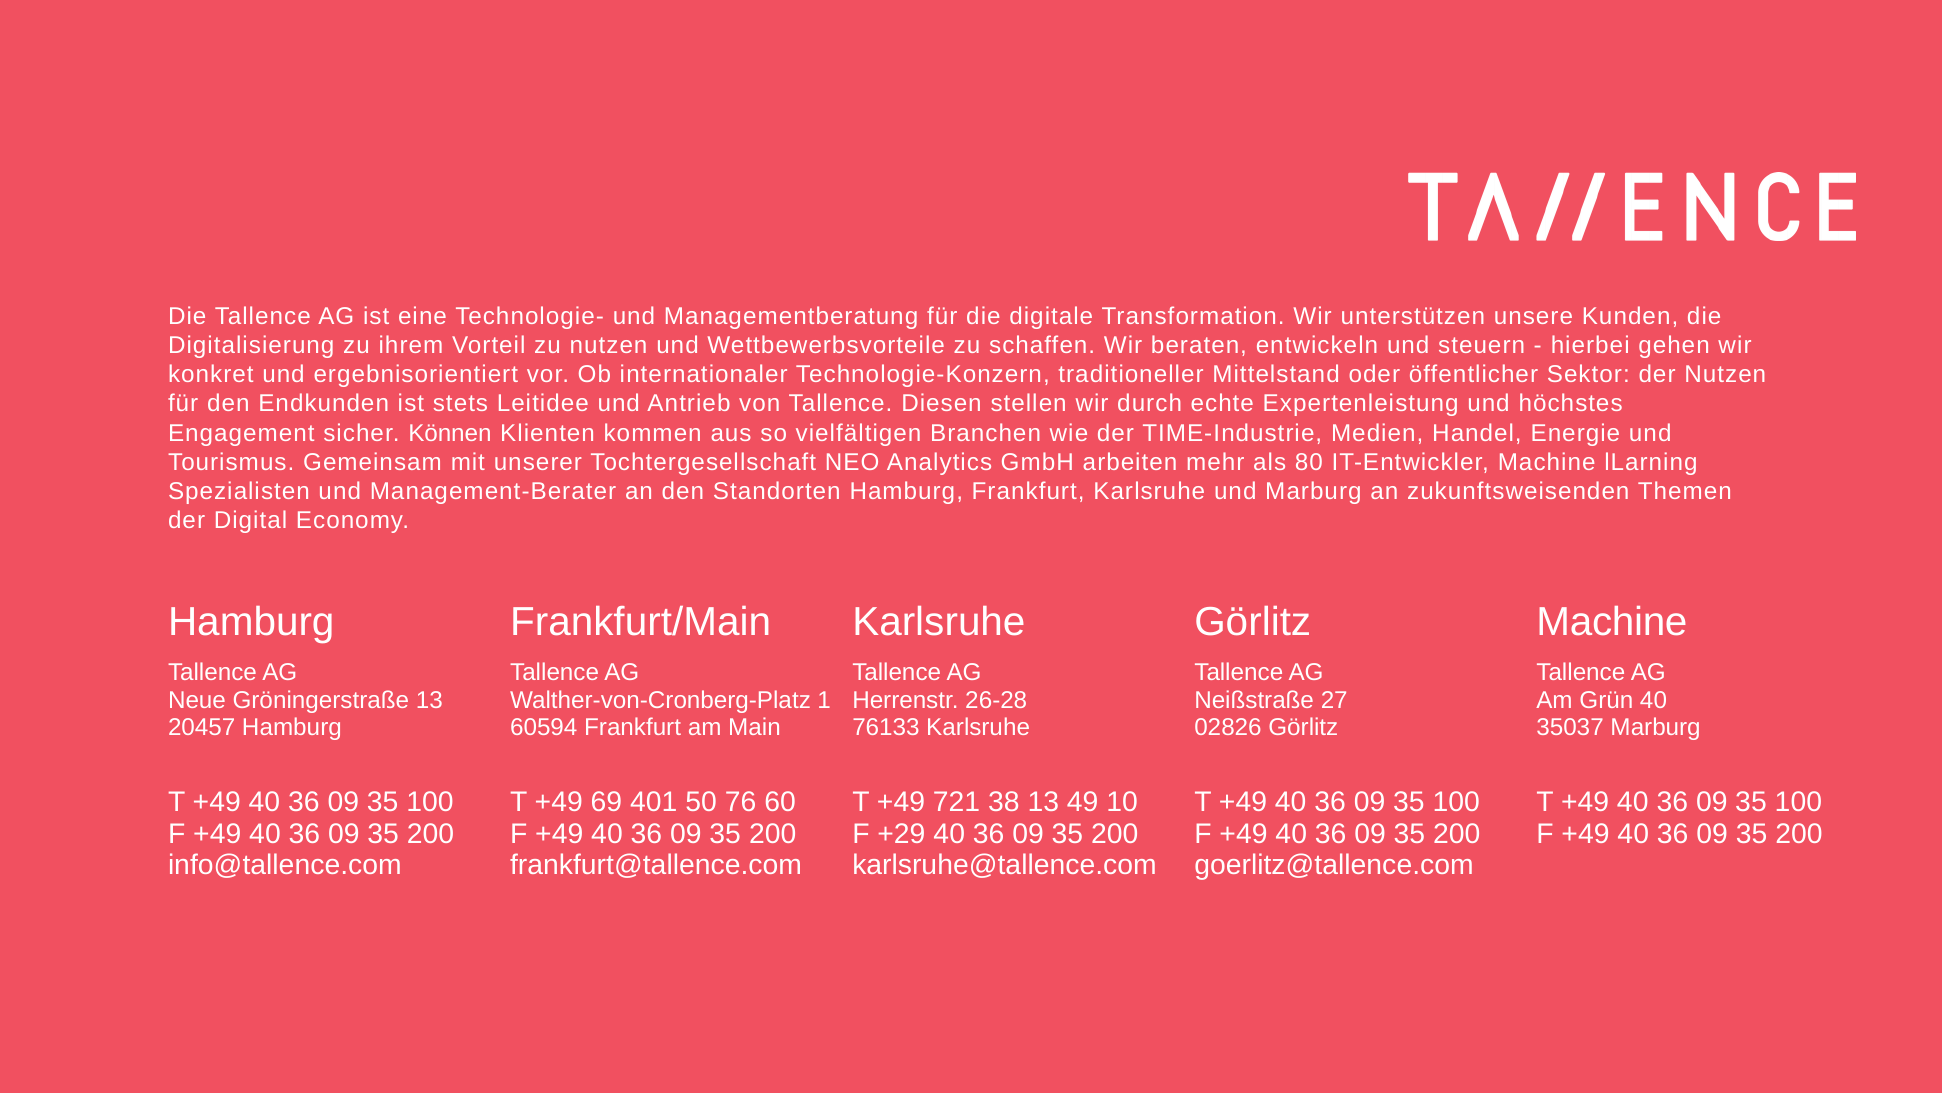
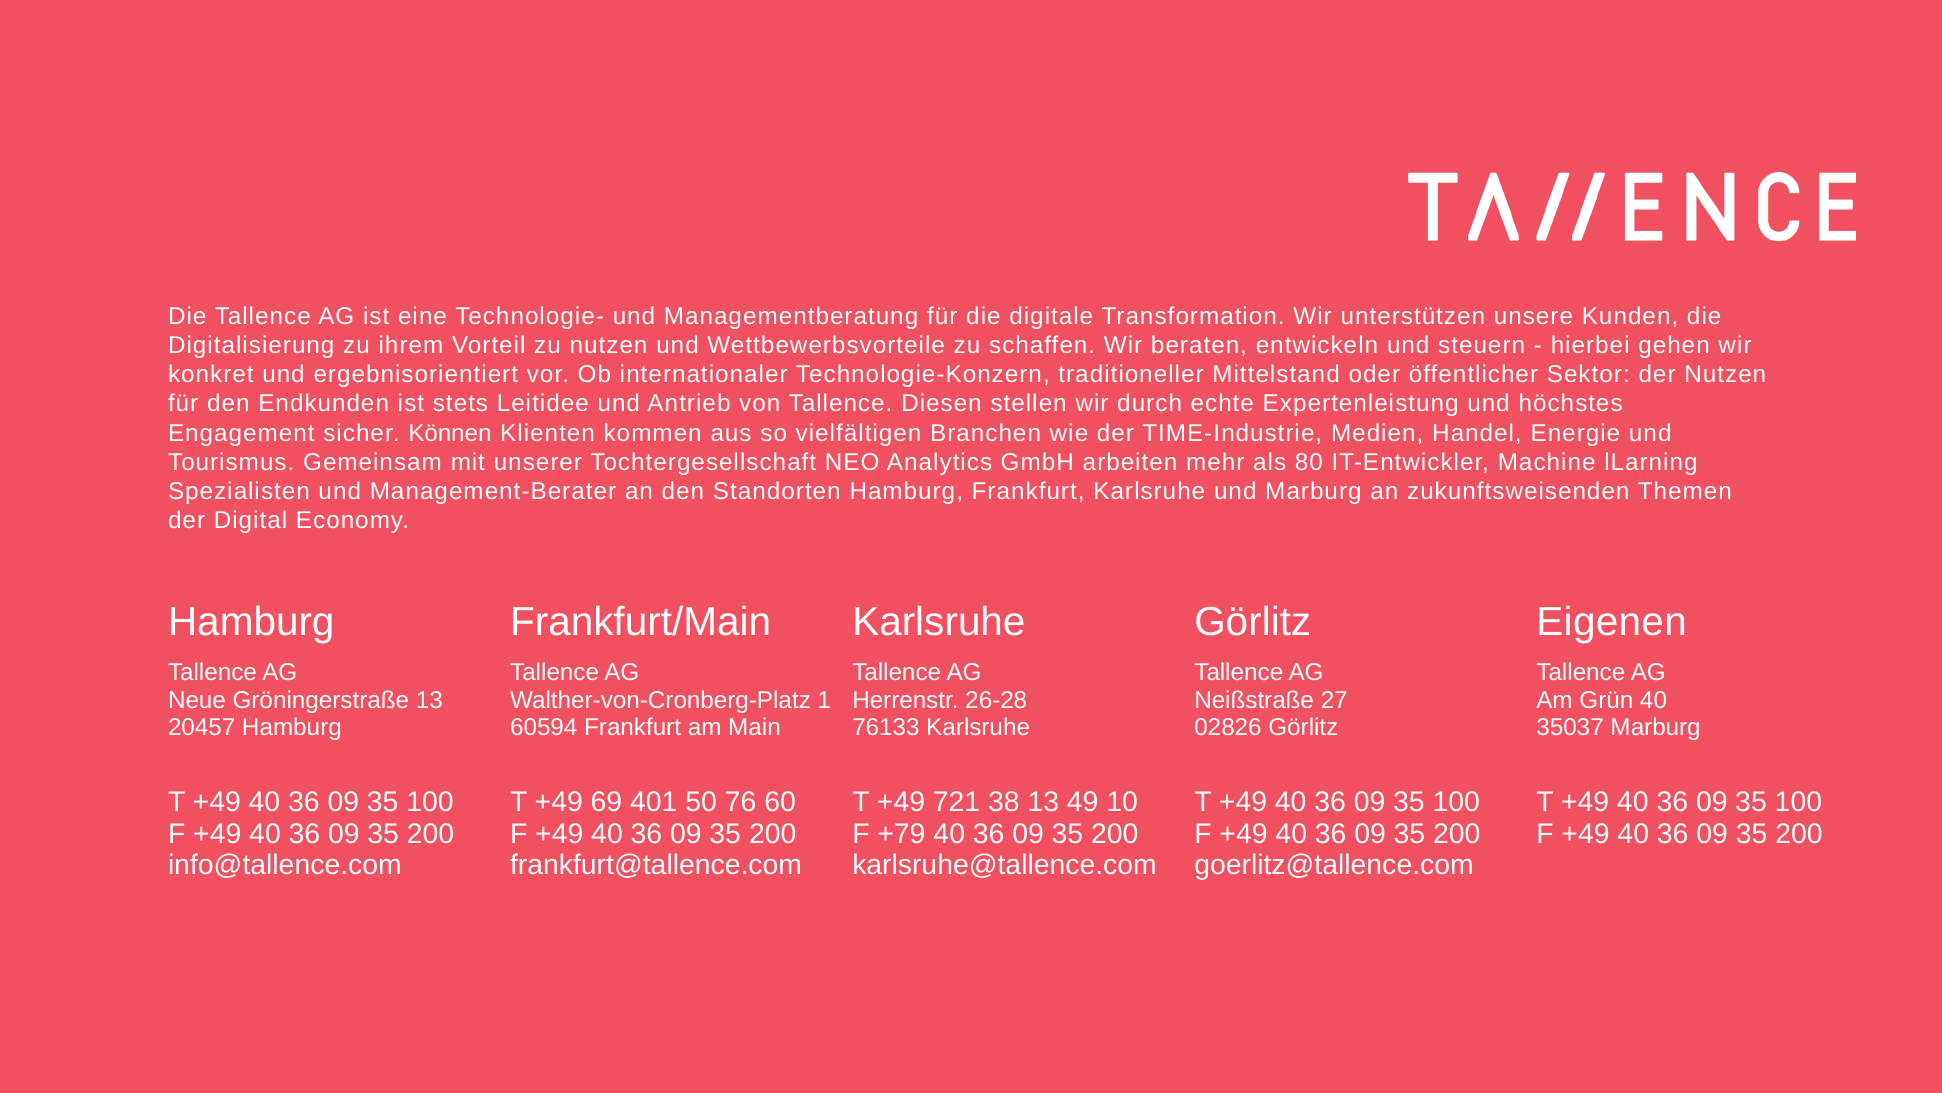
Görlitz Machine: Machine -> Eigenen
+29: +29 -> +79
